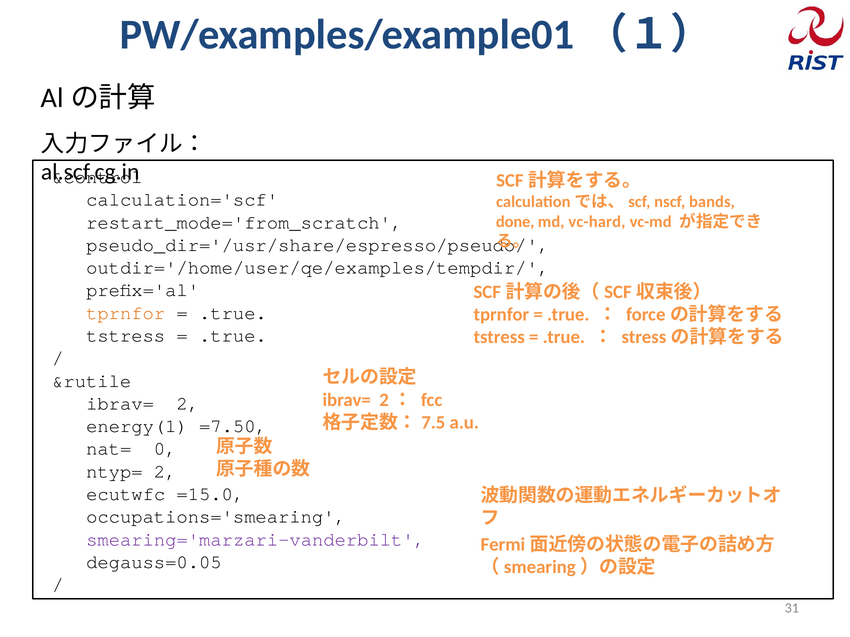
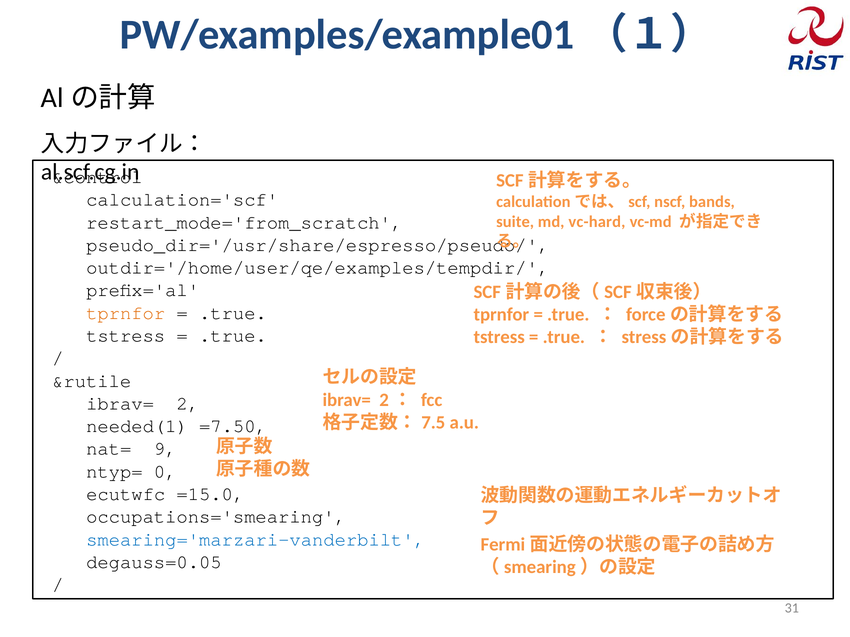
done: done -> suite
energy(1: energy(1 -> needed(1
0: 0 -> 9
ntyp= 2: 2 -> 0
smearing='marzari-vanderbilt colour: purple -> blue
